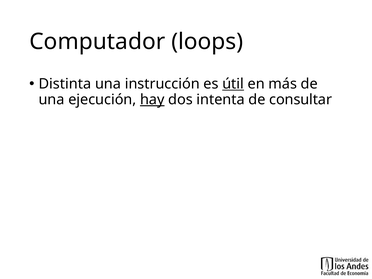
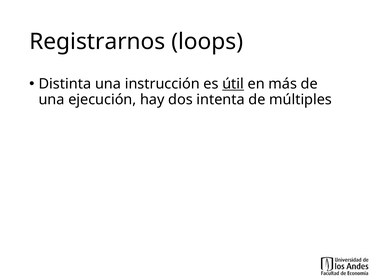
Computador: Computador -> Registrarnos
hay underline: present -> none
consultar: consultar -> múltiples
